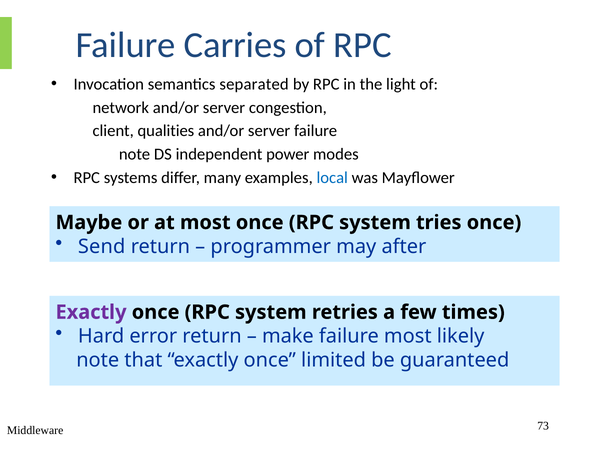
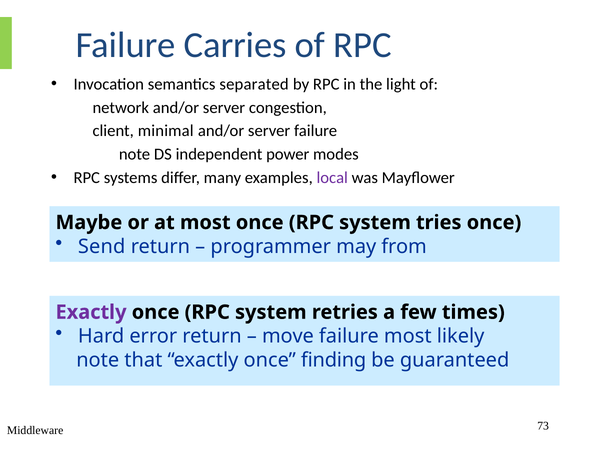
qualities: qualities -> minimal
local colour: blue -> purple
after: after -> from
make: make -> move
limited: limited -> finding
